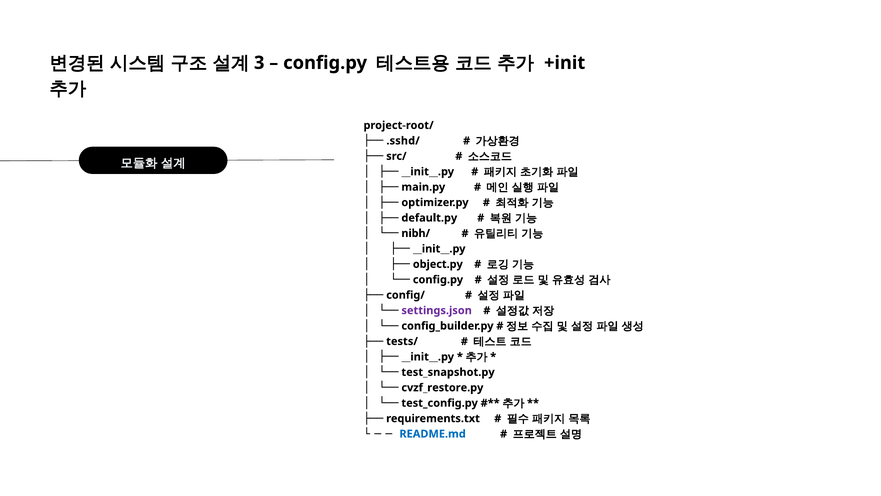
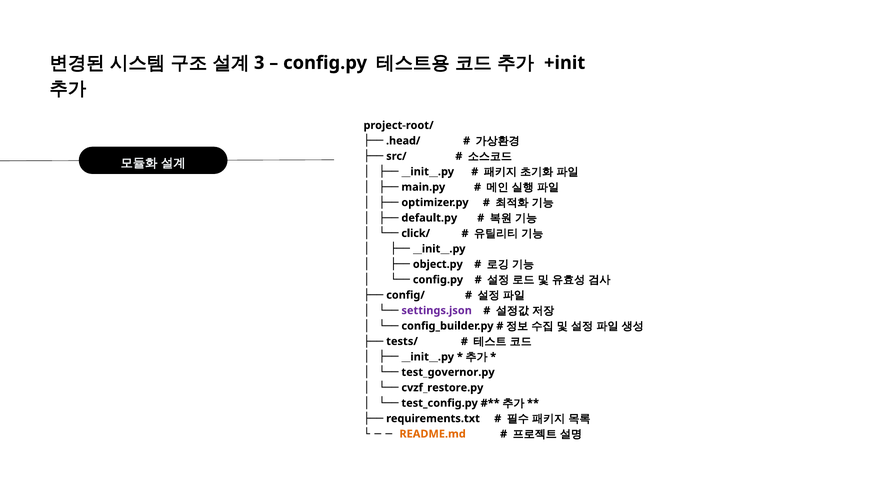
.sshd/: .sshd/ -> .head/
nibh/: nibh/ -> click/
test_snapshot.py: test_snapshot.py -> test_governor.py
README.md colour: blue -> orange
